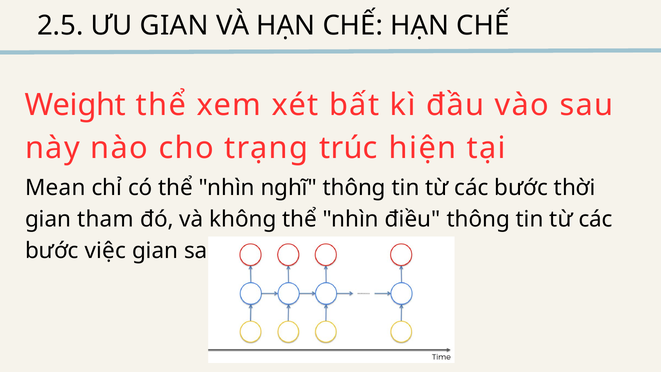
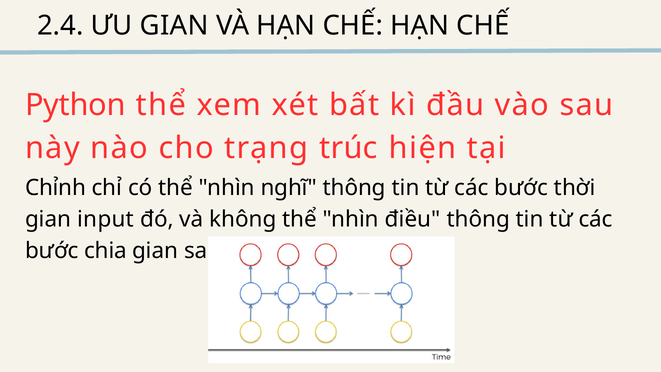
2.5: 2.5 -> 2.4
Weight: Weight -> Python
Mean: Mean -> Chỉnh
tham: tham -> input
việc: việc -> chia
